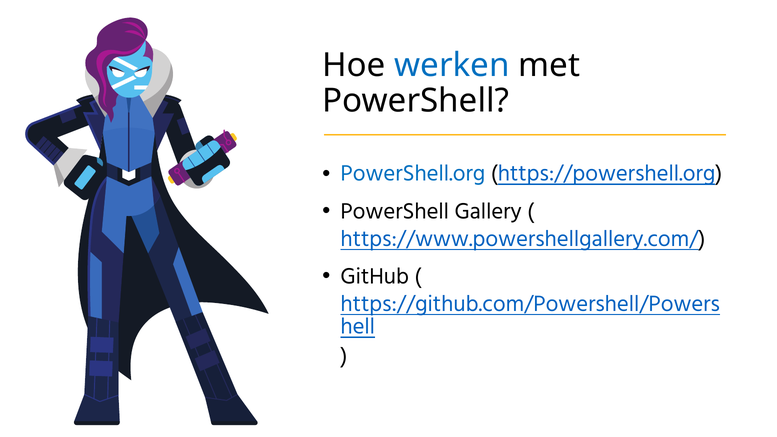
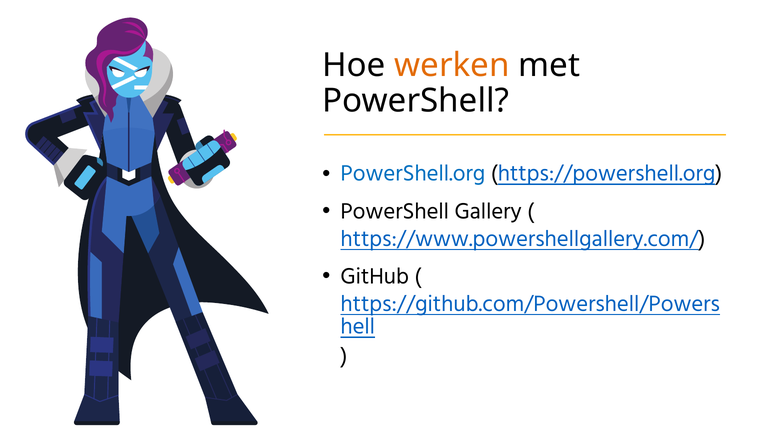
werken colour: blue -> orange
